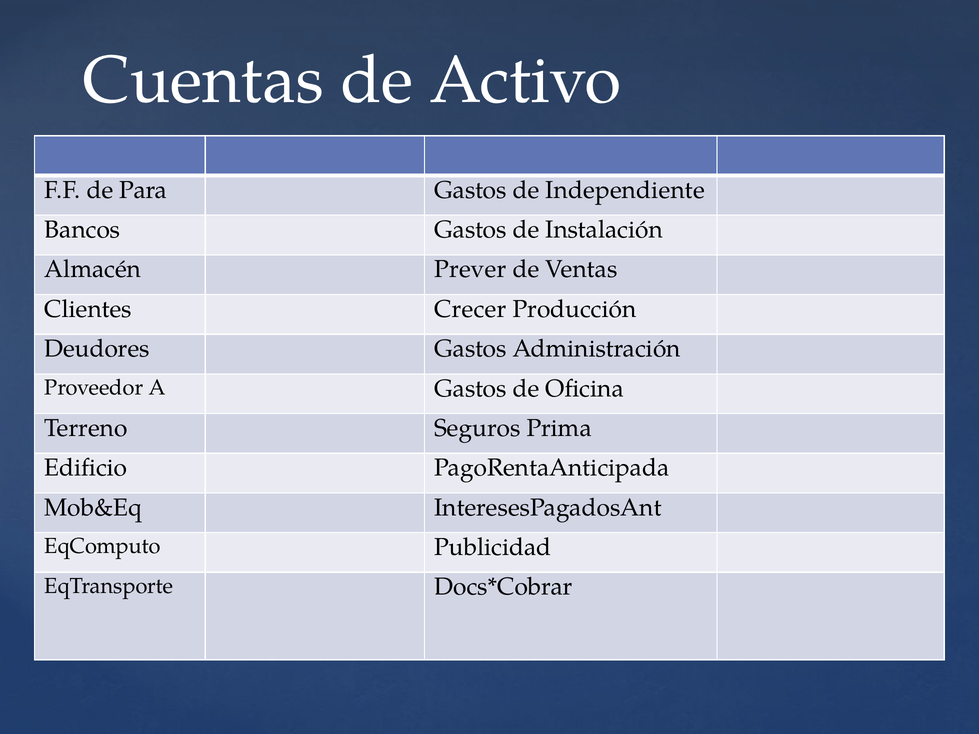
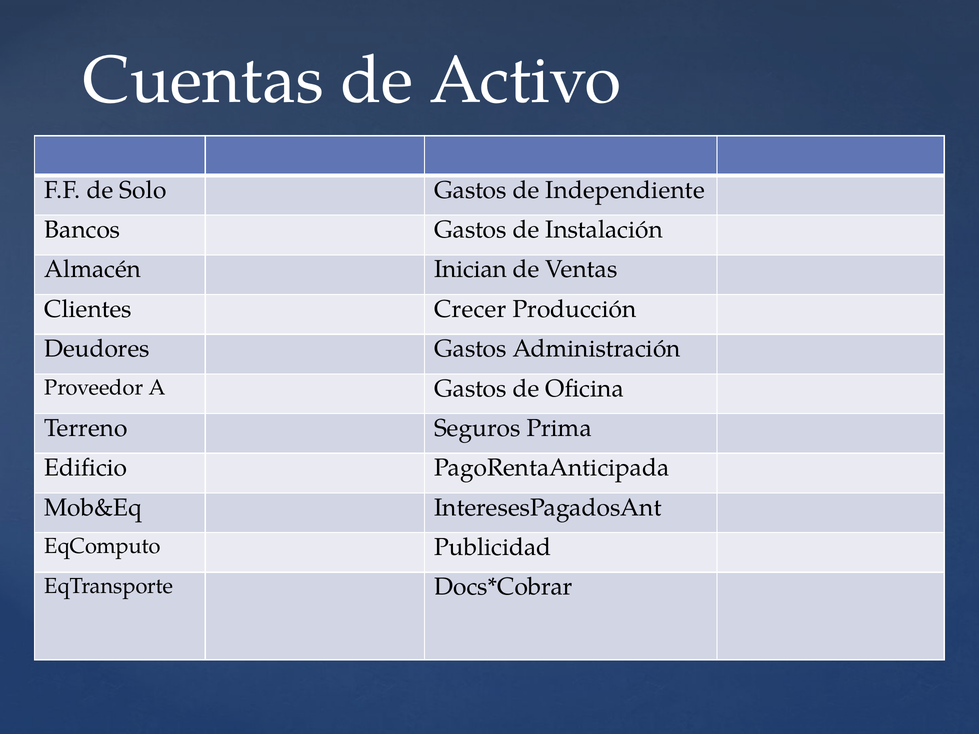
Para: Para -> Solo
Prever: Prever -> Inician
